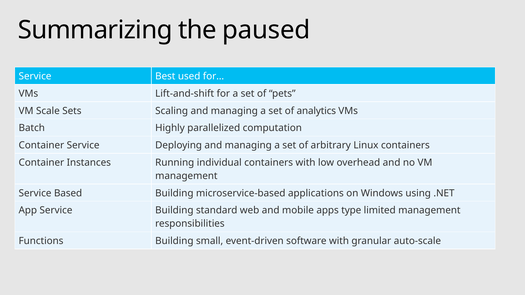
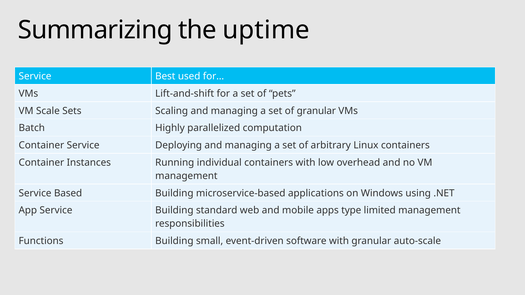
paused: paused -> uptime
of analytics: analytics -> granular
